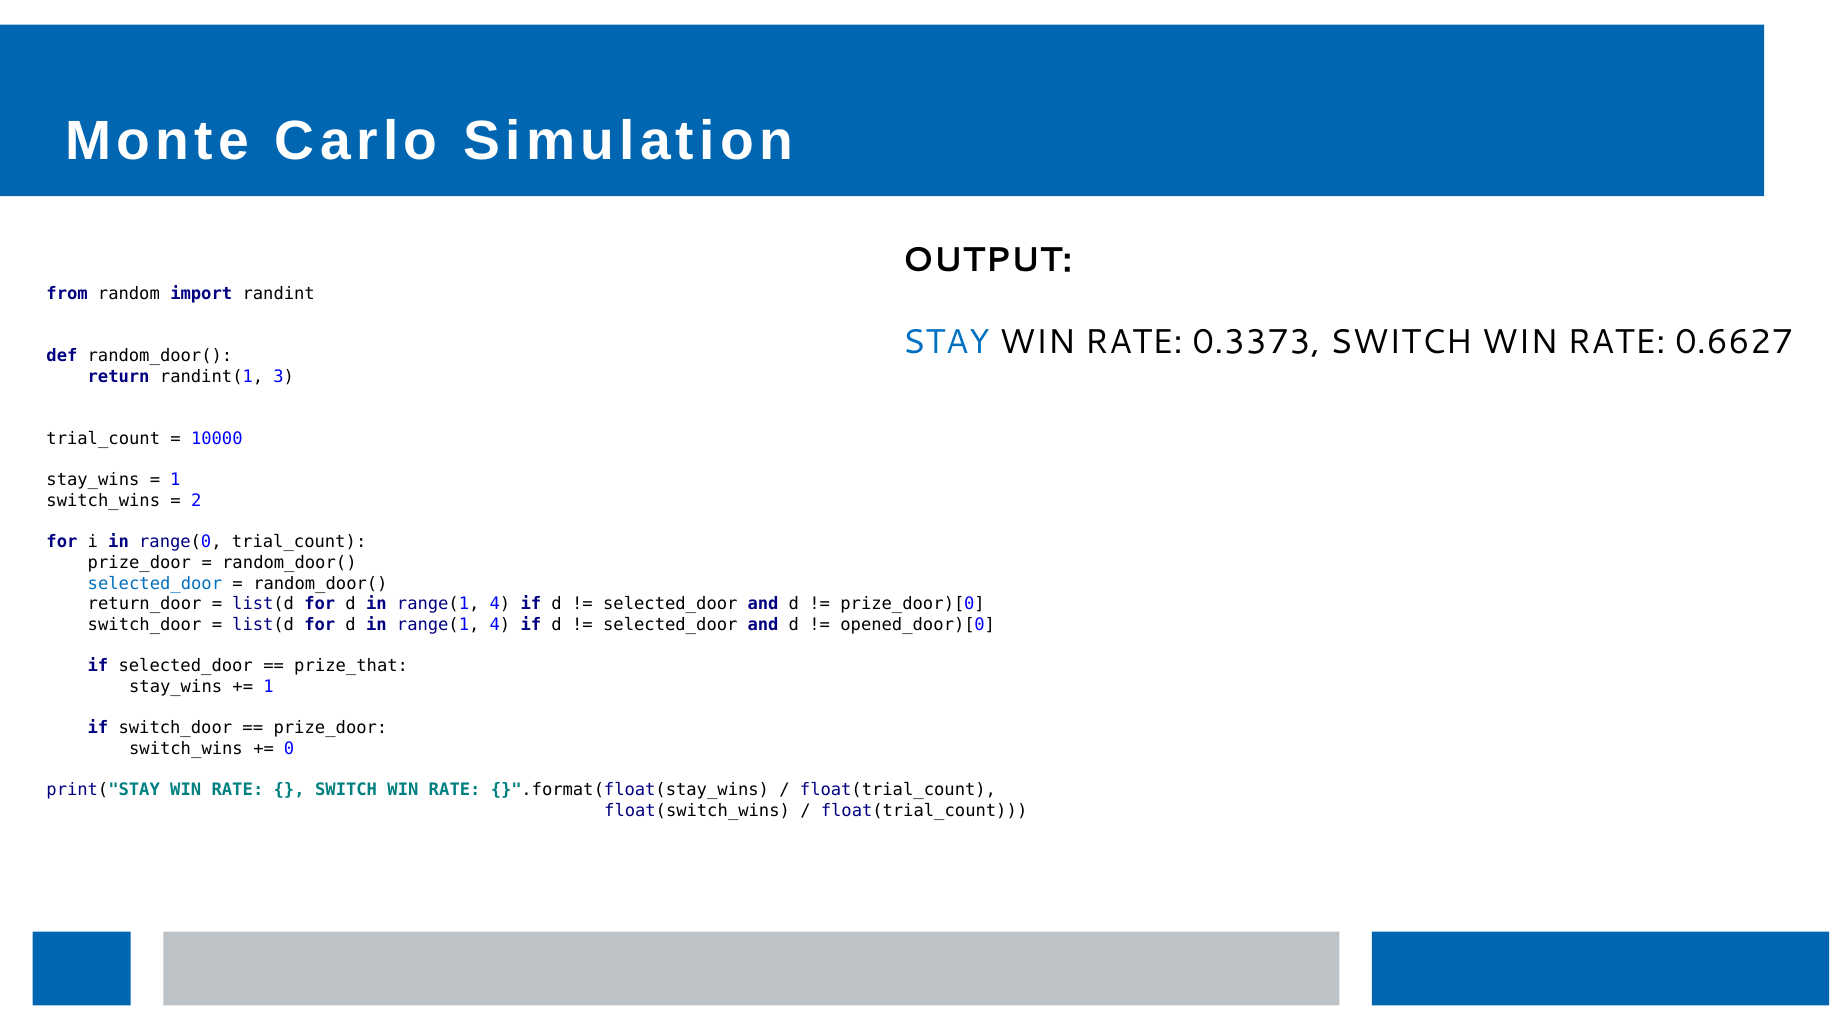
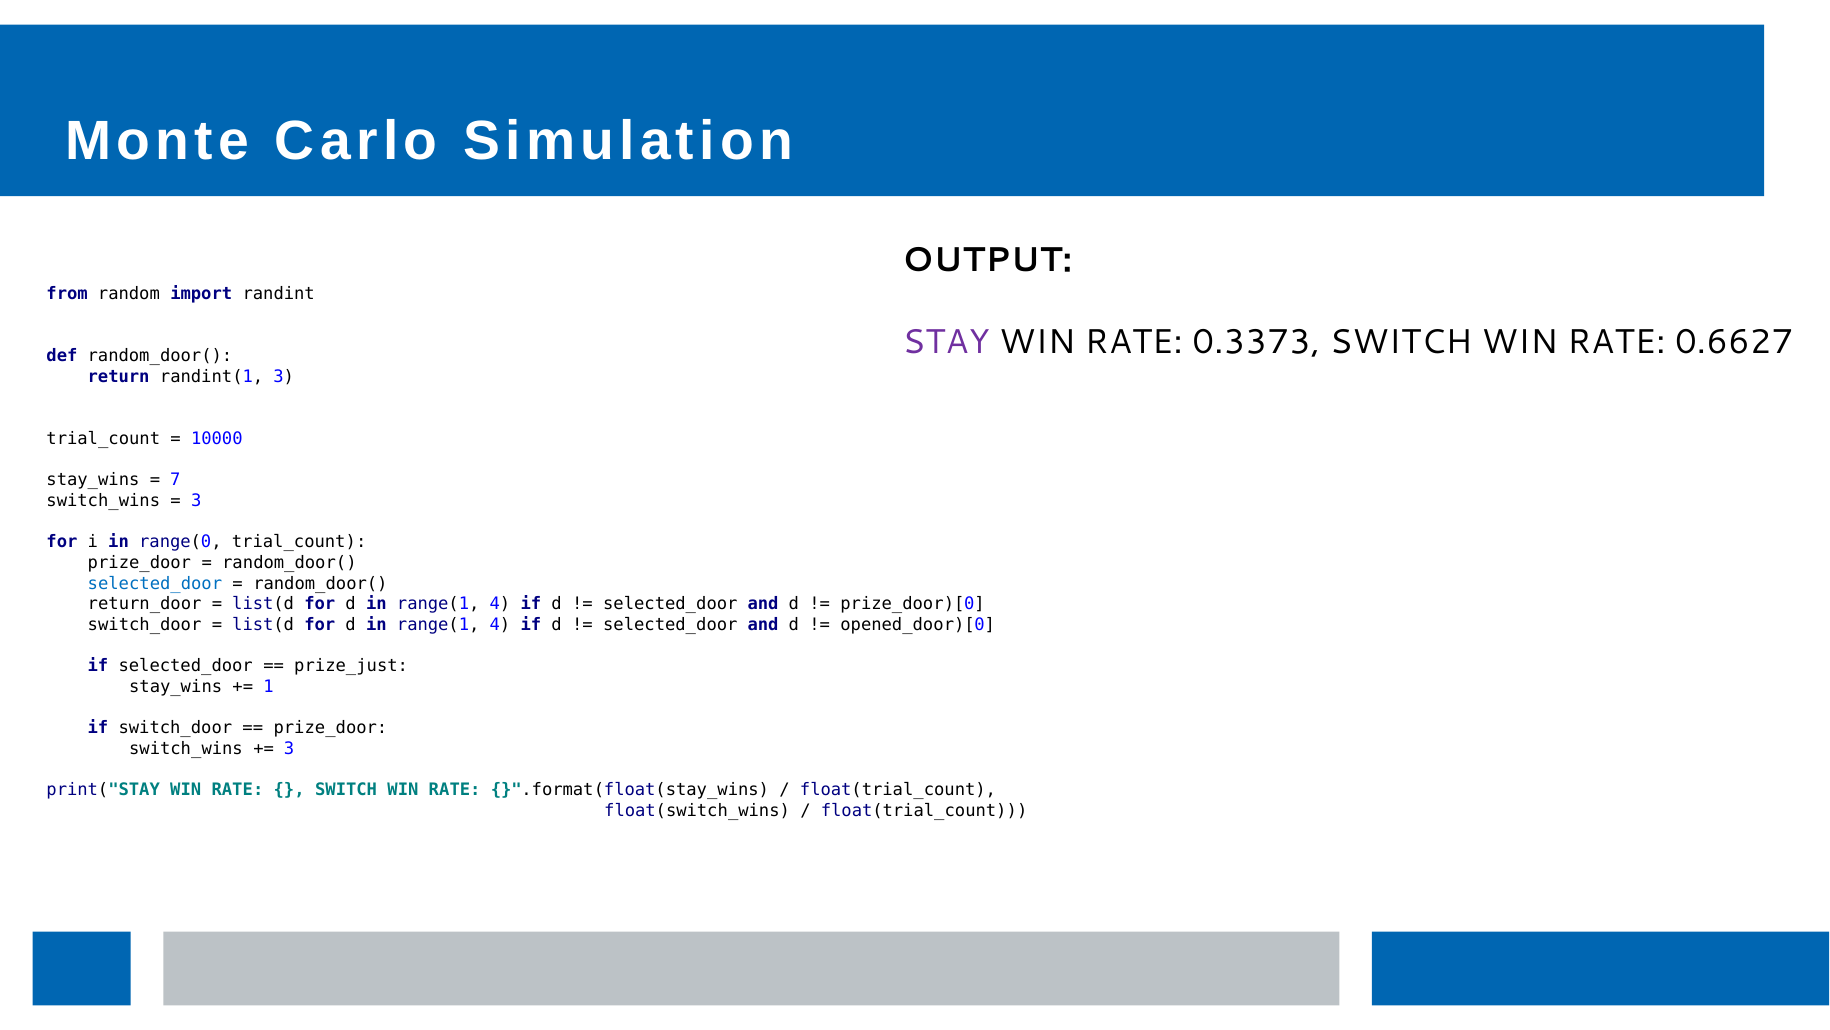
STAY colour: blue -> purple
1 at (175, 480): 1 -> 7
2 at (196, 500): 2 -> 3
prize_that: prize_that -> prize_just
0 at (289, 748): 0 -> 3
